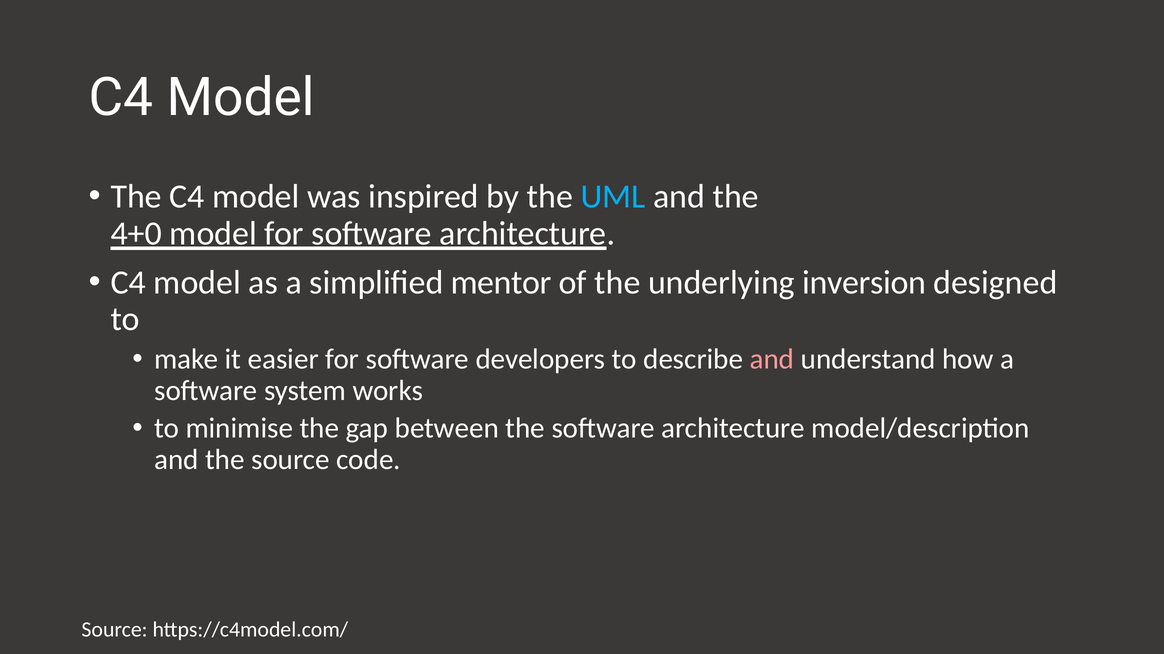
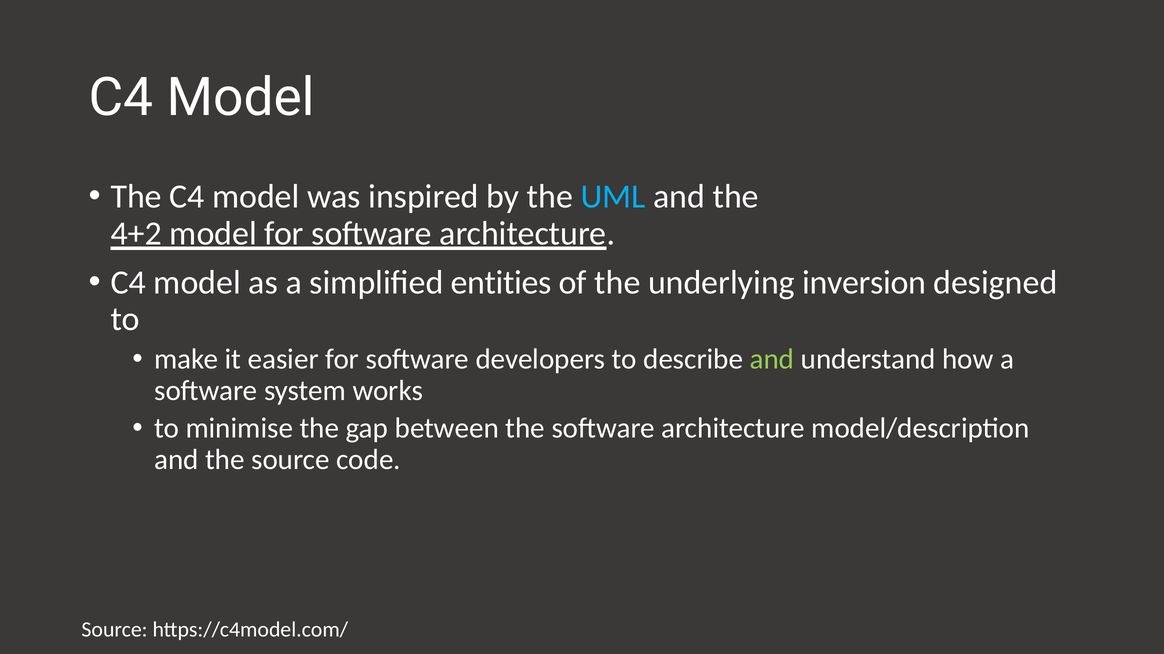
4+0: 4+0 -> 4+2
mentor: mentor -> entities
and at (772, 360) colour: pink -> light green
